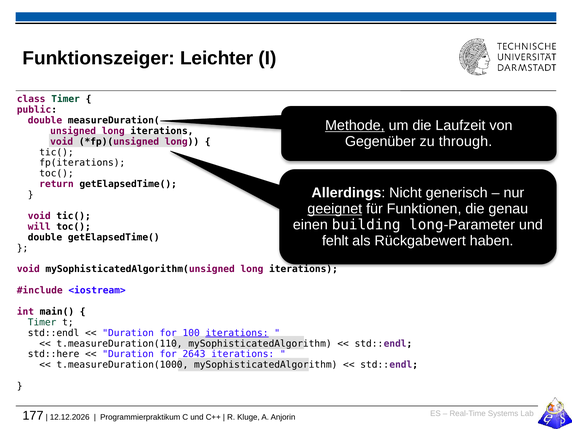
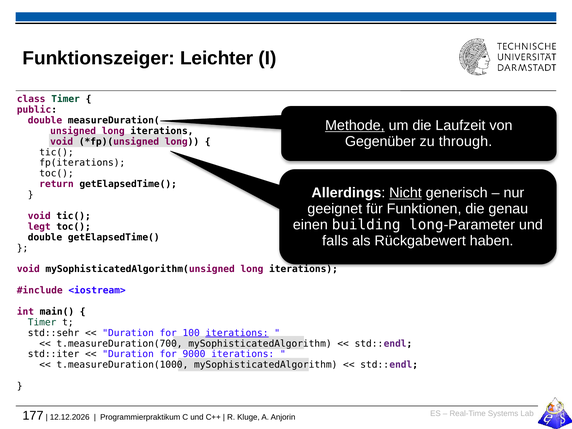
Nicht underline: none -> present
geeignet underline: present -> none
will: will -> legt
fehlt: fehlt -> falls
std::endl at (54, 333): std::endl -> std::sehr
t.measureDuration(110: t.measureDuration(110 -> t.measureDuration(700
std::here: std::here -> std::iter
2643: 2643 -> 9000
